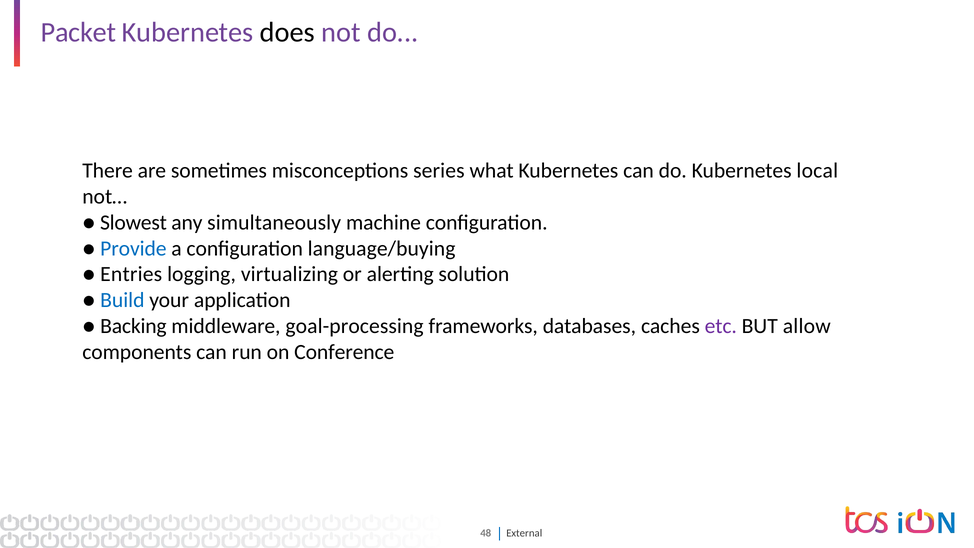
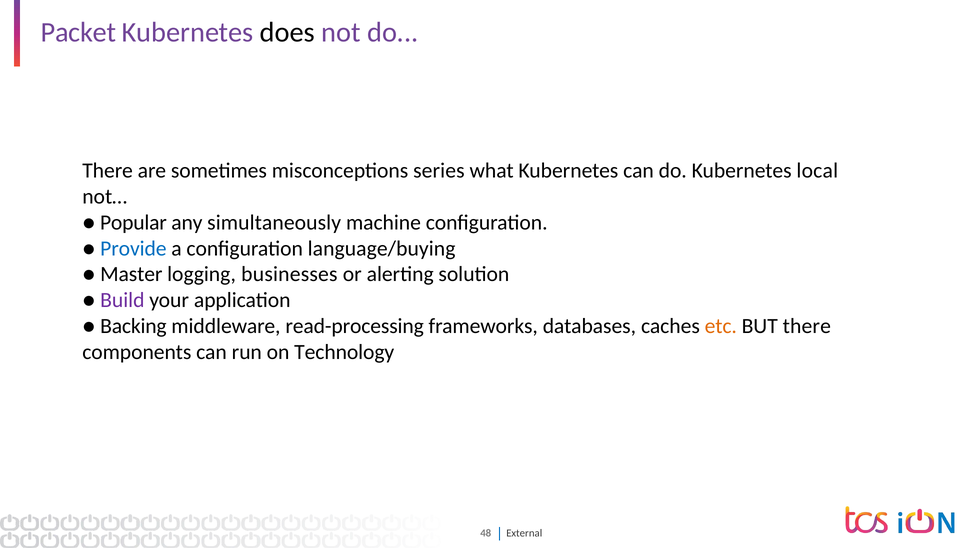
Slowest: Slowest -> Popular
Entries: Entries -> Master
virtualizing: virtualizing -> businesses
Build colour: blue -> purple
goal-processing: goal-processing -> read-processing
etc colour: purple -> orange
BUT allow: allow -> there
Conference: Conference -> Technology
